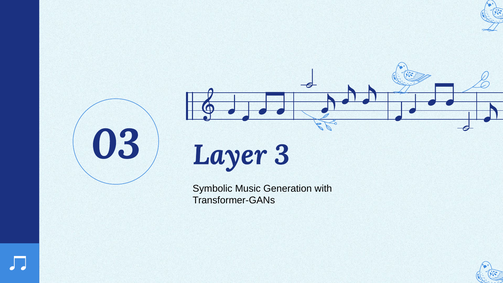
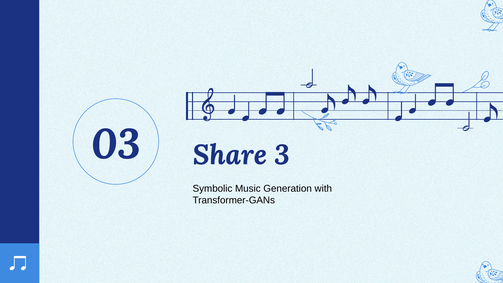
Layer: Layer -> Share
